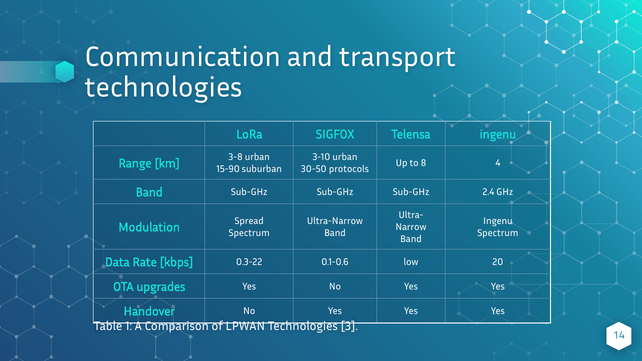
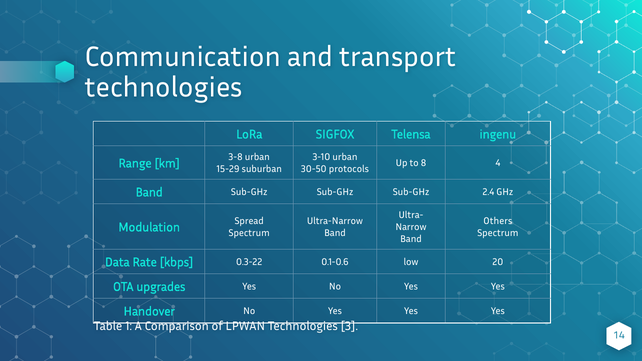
15-90: 15-90 -> 15-29
Ingenu at (498, 221): Ingenu -> Others
